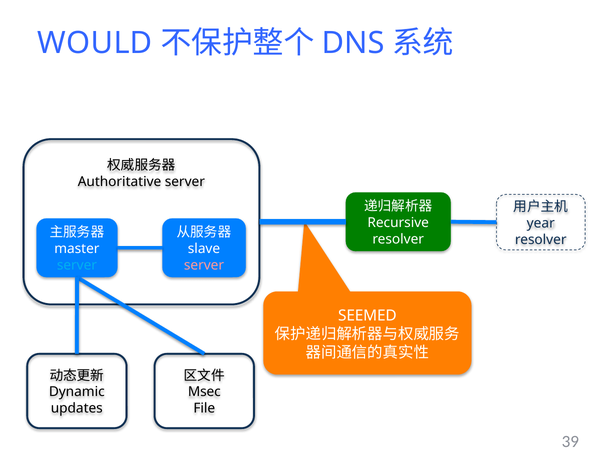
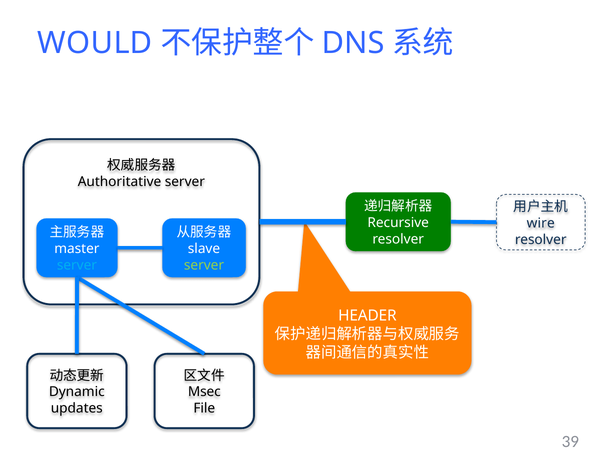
year: year -> wire
server at (204, 265) colour: pink -> light green
SEEMED: SEEMED -> HEADER
